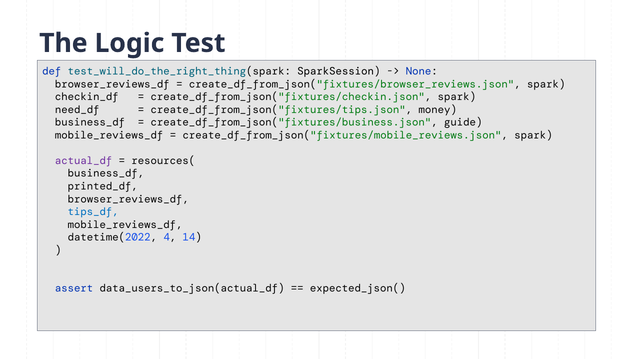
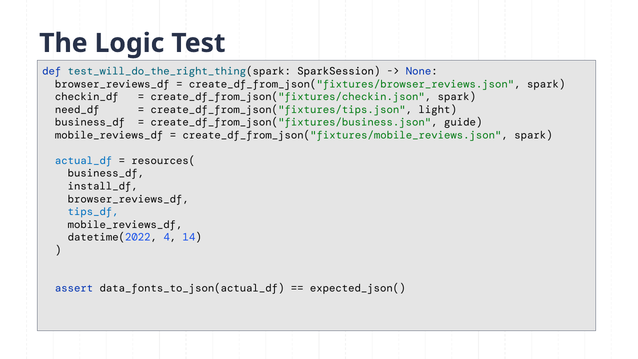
money: money -> light
actual_df colour: purple -> blue
printed_df: printed_df -> install_df
data_users_to_json(actual_df: data_users_to_json(actual_df -> data_fonts_to_json(actual_df
